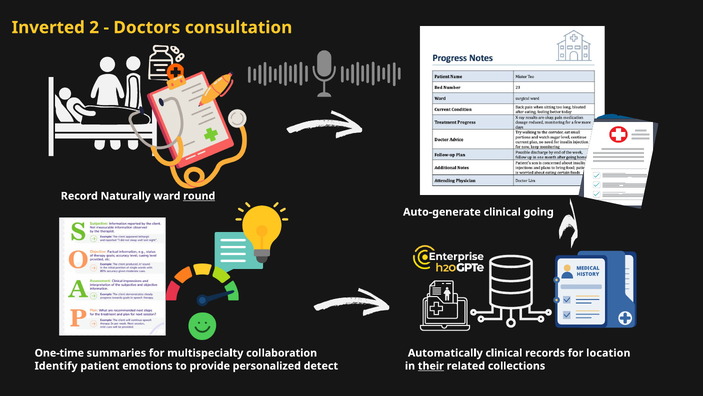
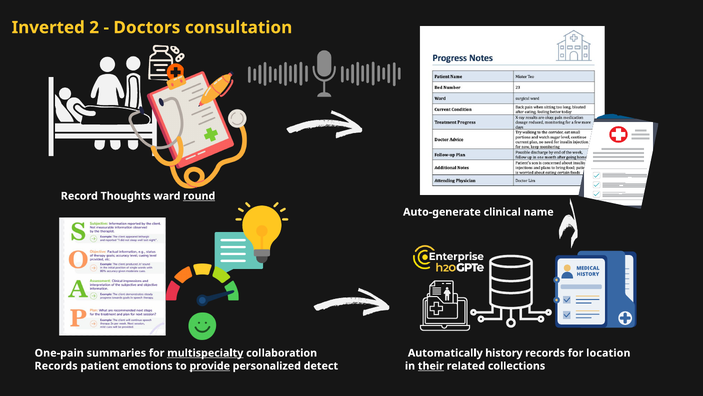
Naturally: Naturally -> Thoughts
going: going -> name
One-time: One-time -> One-pain
multispecialty underline: none -> present
Automatically clinical: clinical -> history
Identify at (56, 365): Identify -> Records
provide underline: none -> present
